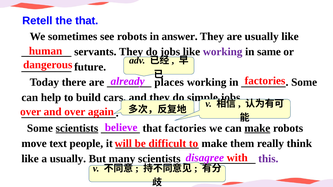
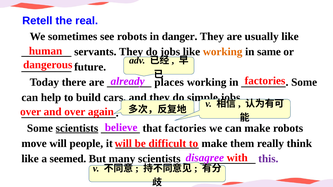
the that: that -> real
answer: answer -> danger
working at (223, 52) colour: purple -> orange
make at (257, 128) underline: present -> none
move text: text -> will
a usually: usually -> seemed
